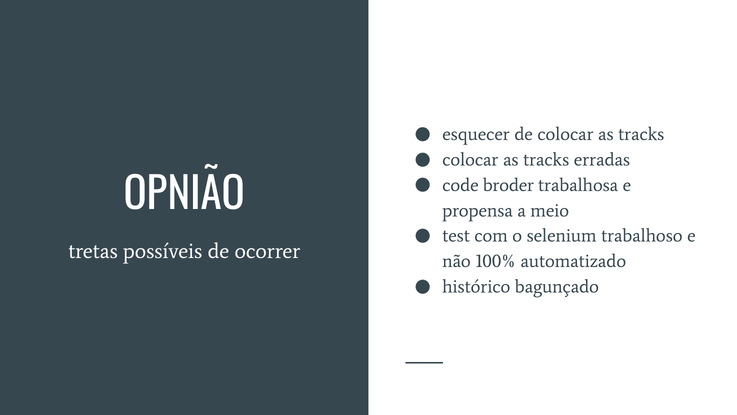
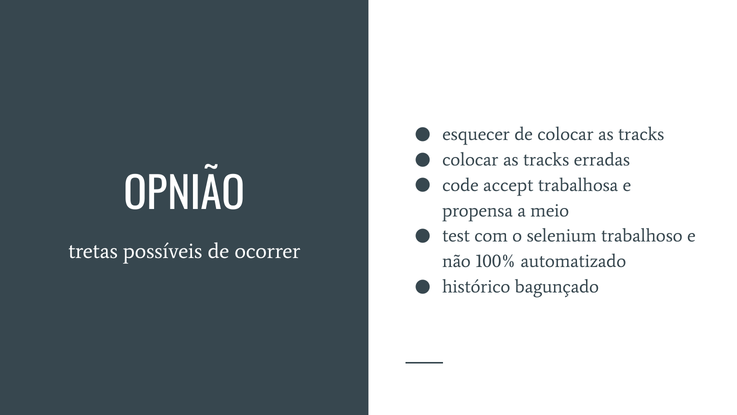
broder: broder -> accept
